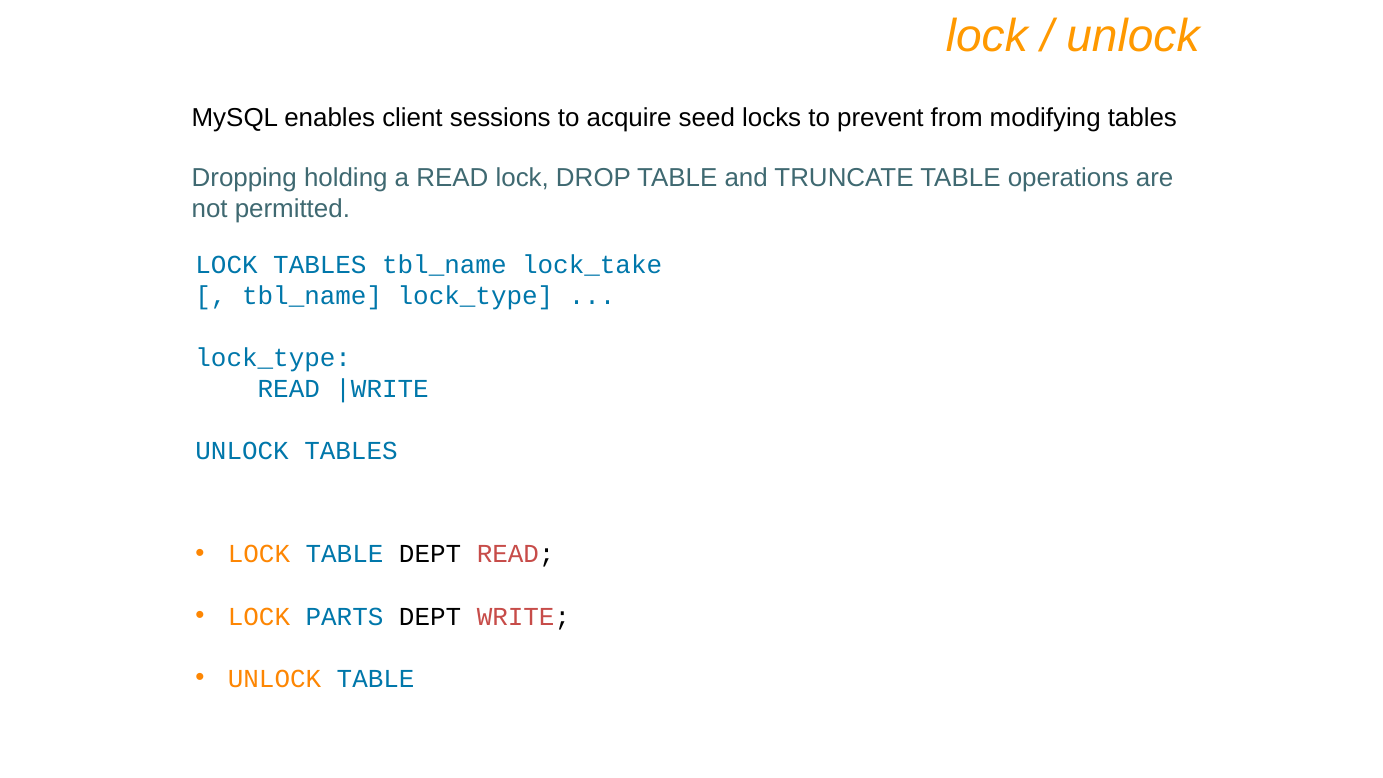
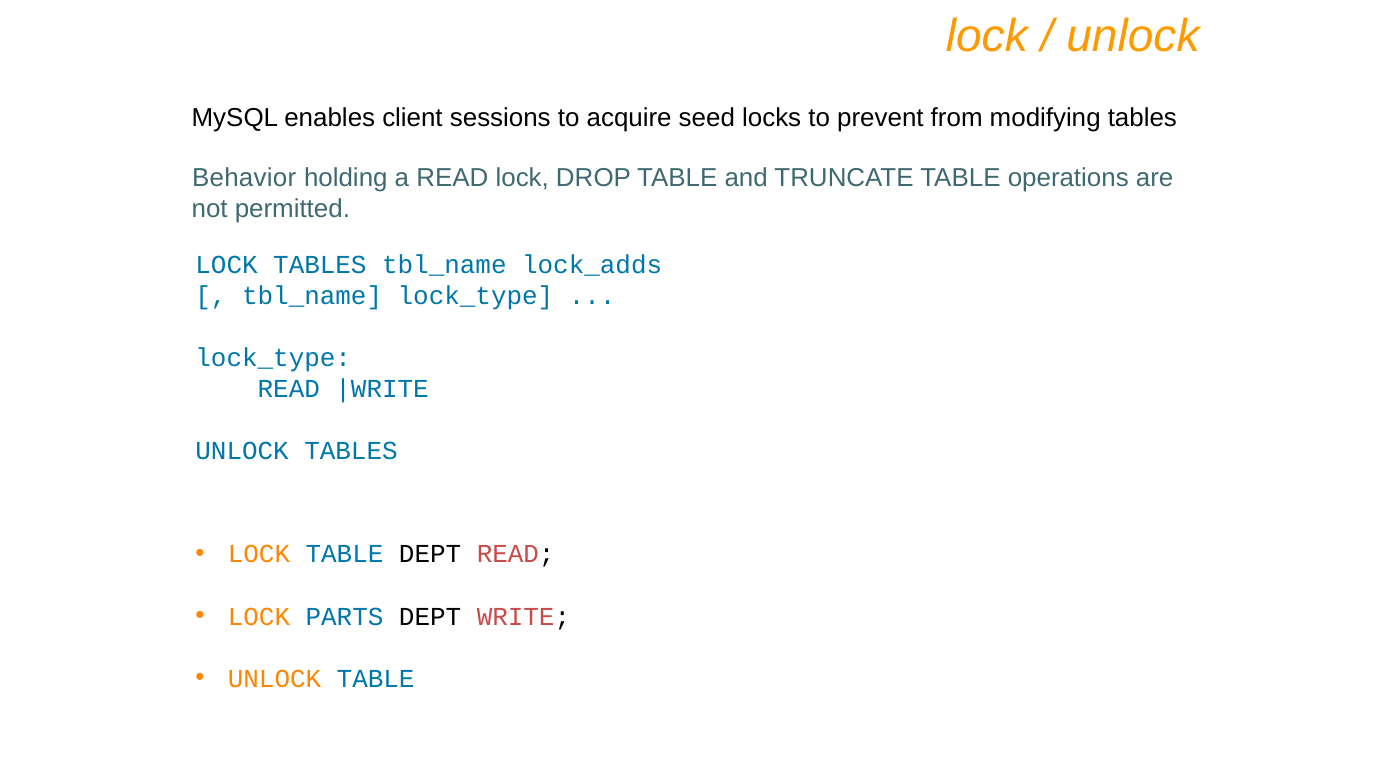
Dropping: Dropping -> Behavior
lock_take: lock_take -> lock_adds
